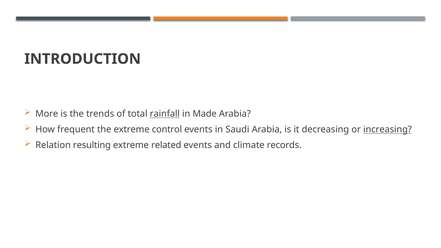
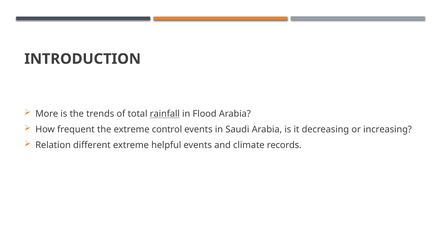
Made: Made -> Flood
increasing underline: present -> none
resulting: resulting -> different
related: related -> helpful
